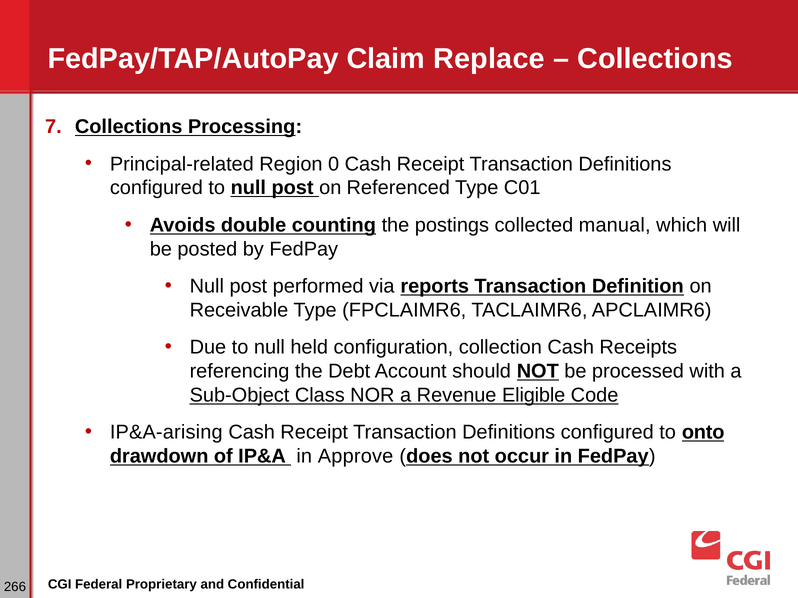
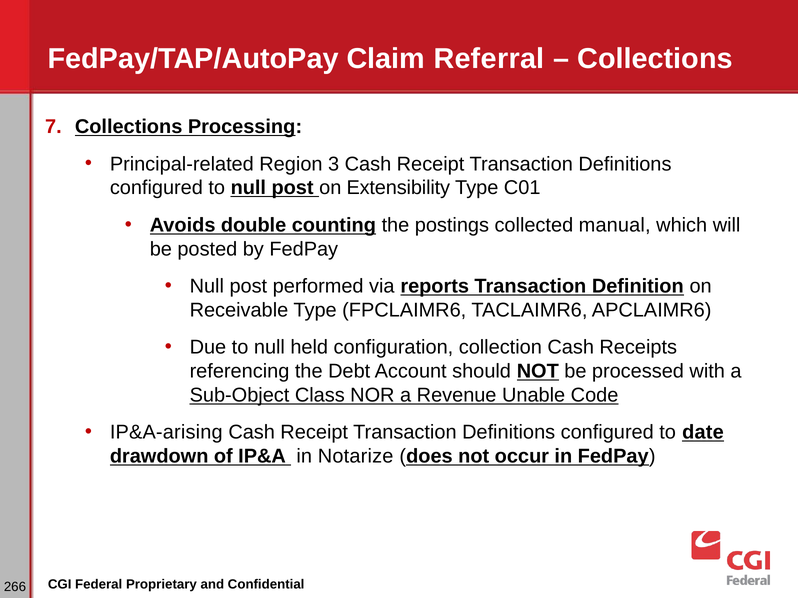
Replace: Replace -> Referral
0: 0 -> 3
Referenced: Referenced -> Extensibility
Eligible: Eligible -> Unable
onto: onto -> date
Approve: Approve -> Notarize
